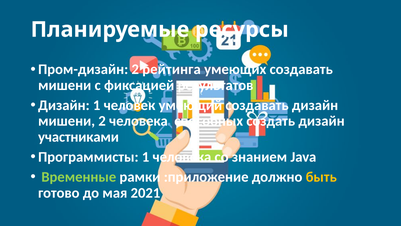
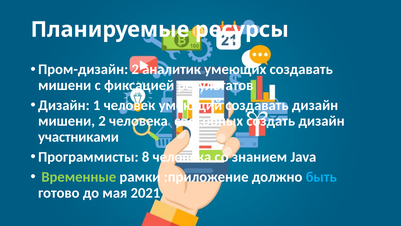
рейтинга: рейтинга -> аналитик
Программисты 1: 1 -> 8
быть colour: yellow -> light blue
